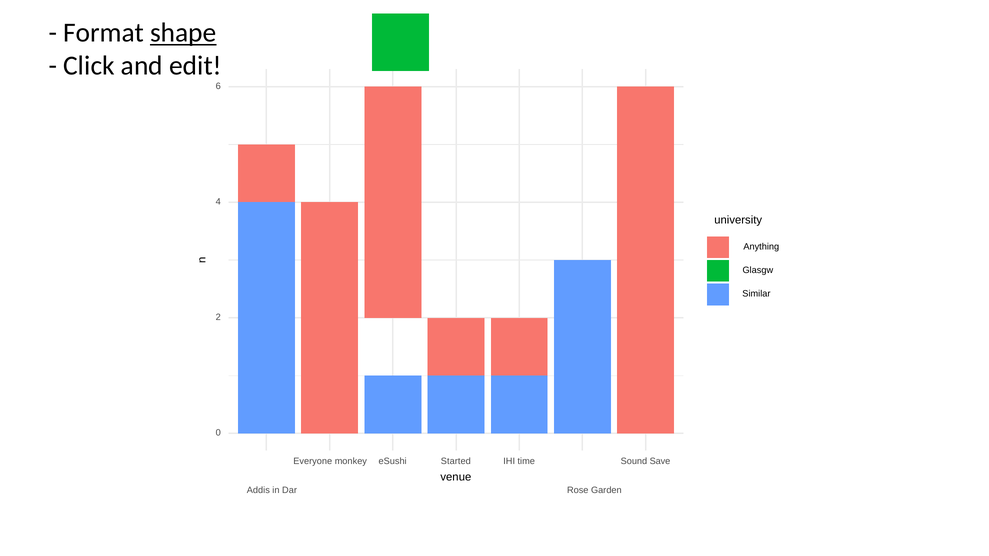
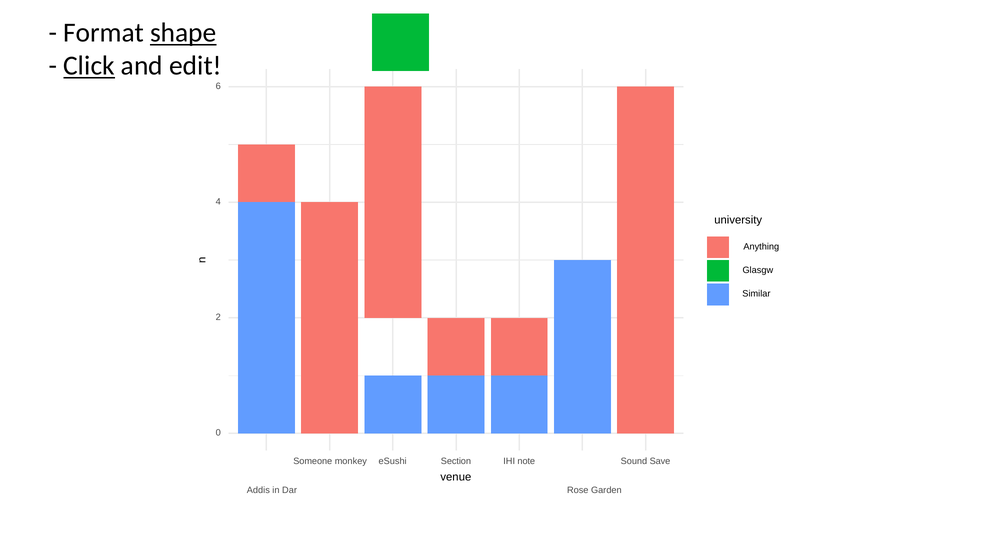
Click underline: none -> present
Everyone: Everyone -> Someone
Started: Started -> Section
time: time -> note
